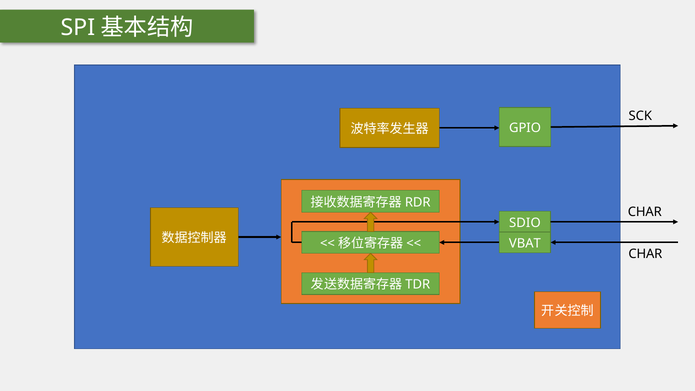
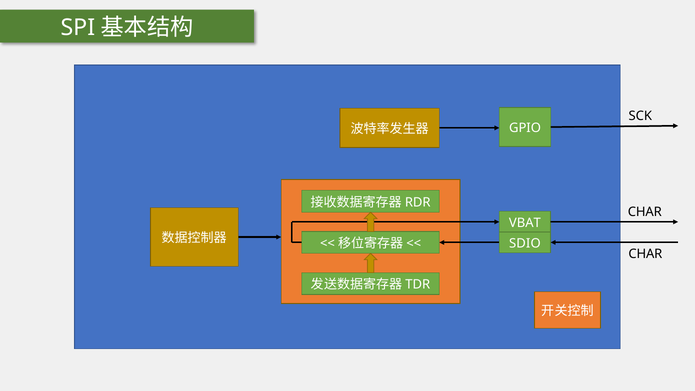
SDIO: SDIO -> VBAT
VBAT: VBAT -> SDIO
